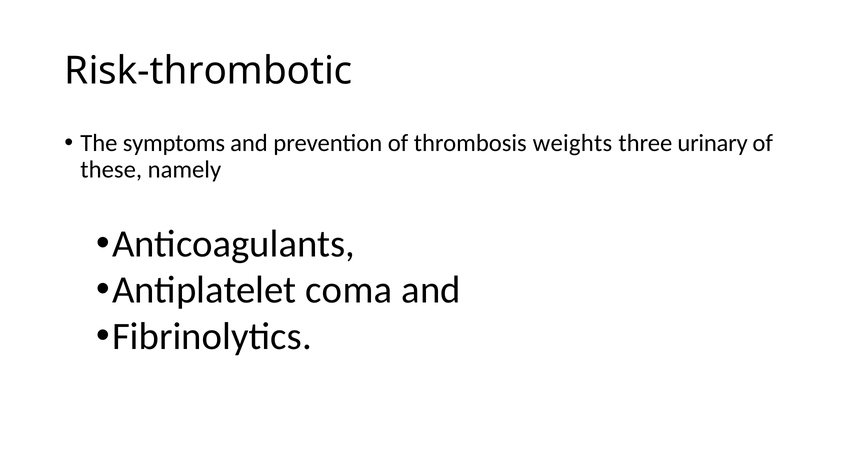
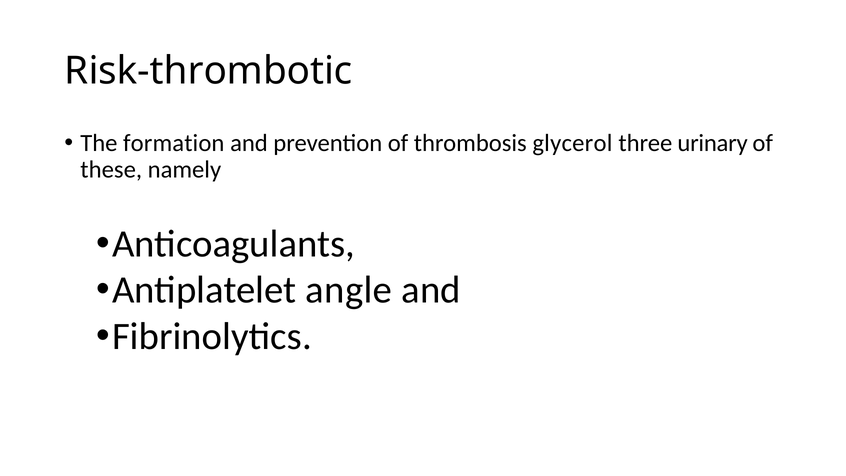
symptoms: symptoms -> formation
weights: weights -> glycerol
coma: coma -> angle
